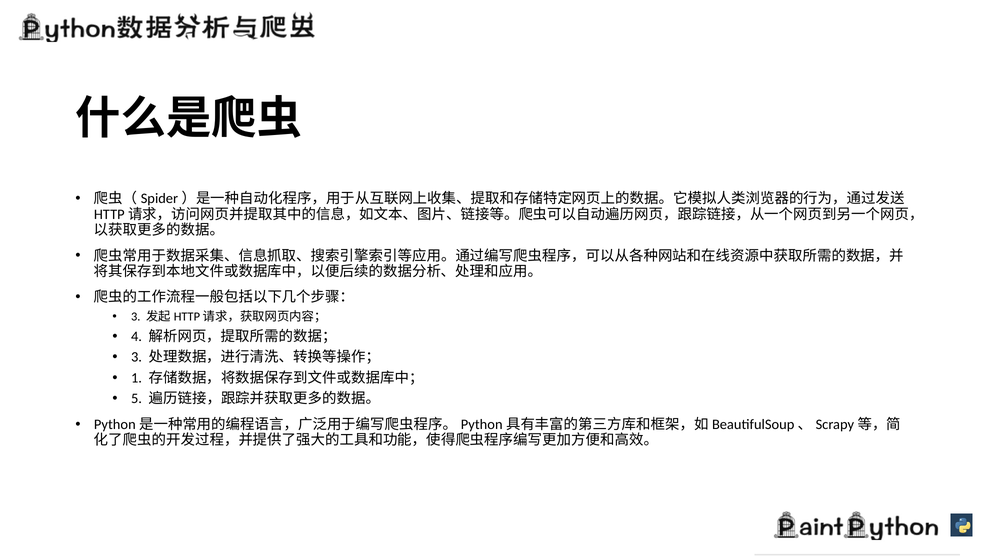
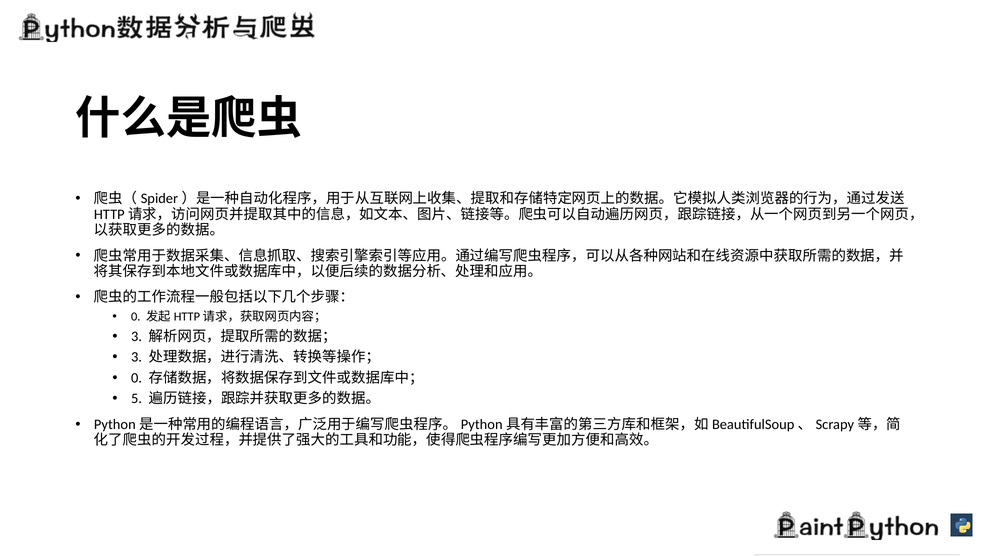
3 at (136, 317): 3 -> 0
4 at (136, 337): 4 -> 3
1 at (136, 378): 1 -> 0
